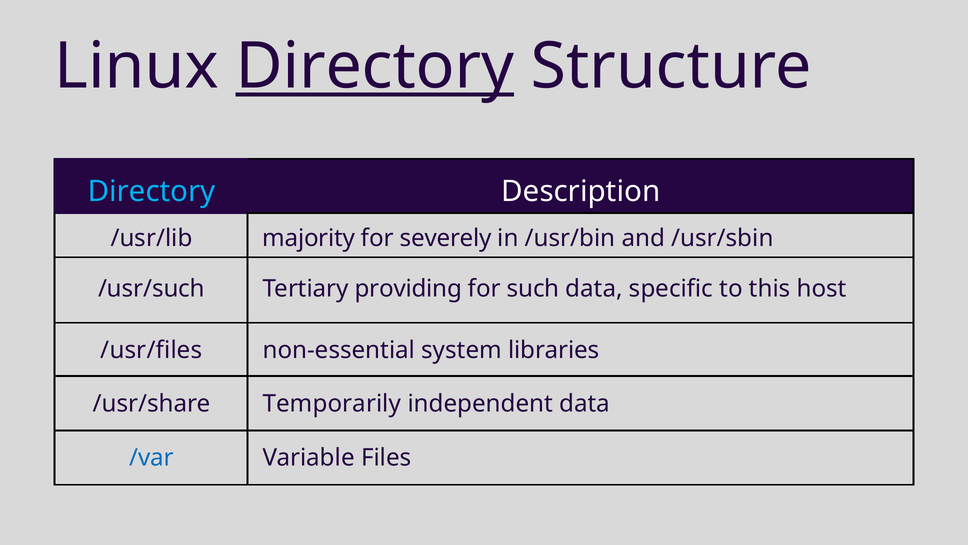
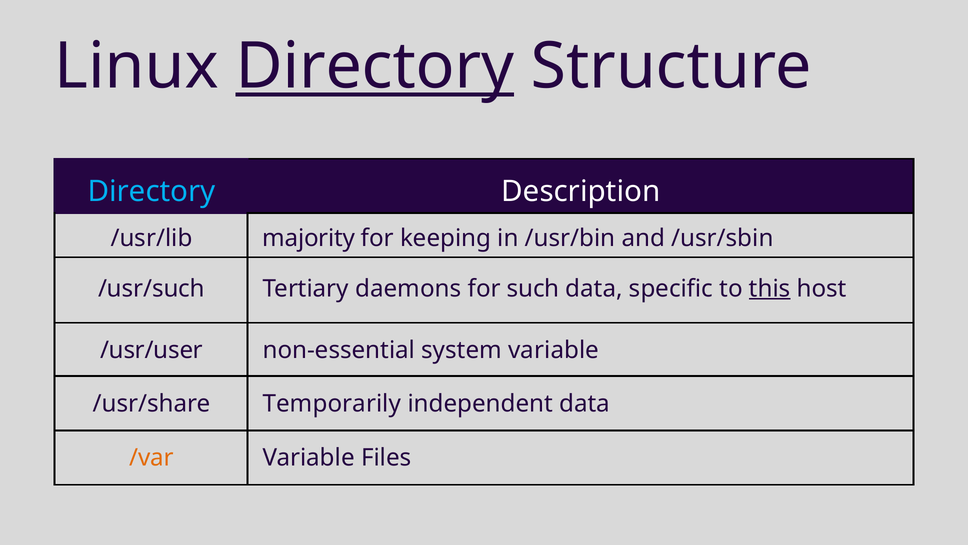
severely: severely -> keeping
providing: providing -> daemons
this underline: none -> present
/usr/files: /usr/files -> /usr/user
system libraries: libraries -> variable
/var colour: blue -> orange
